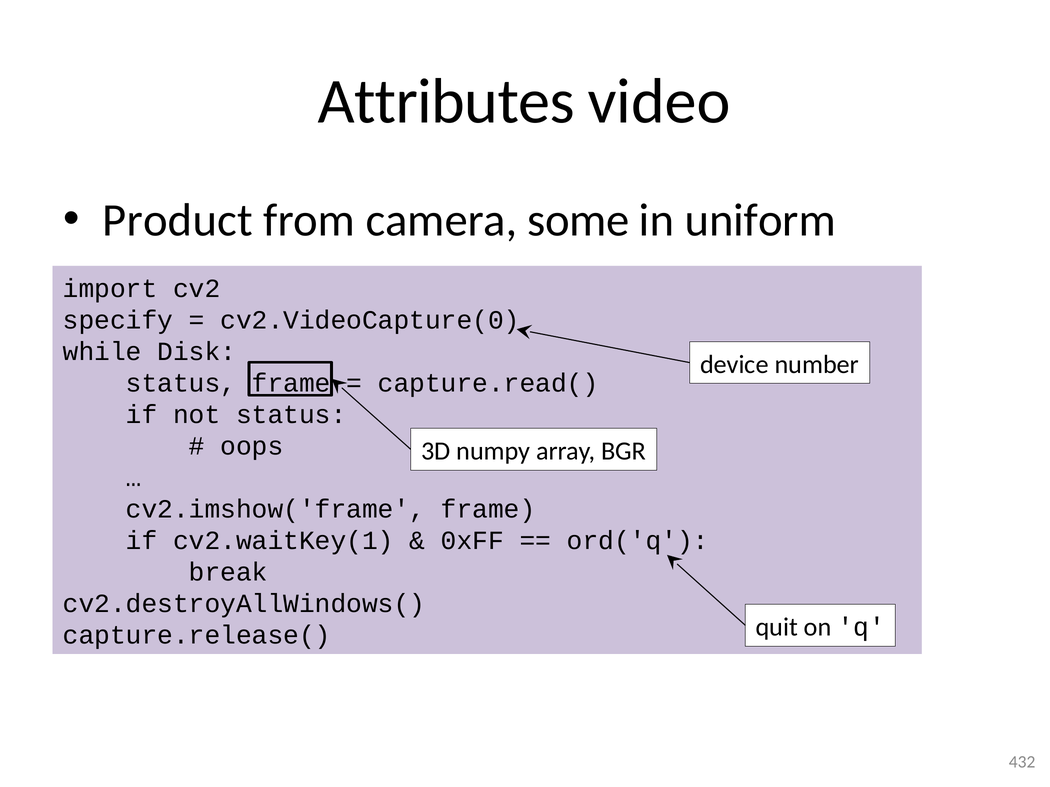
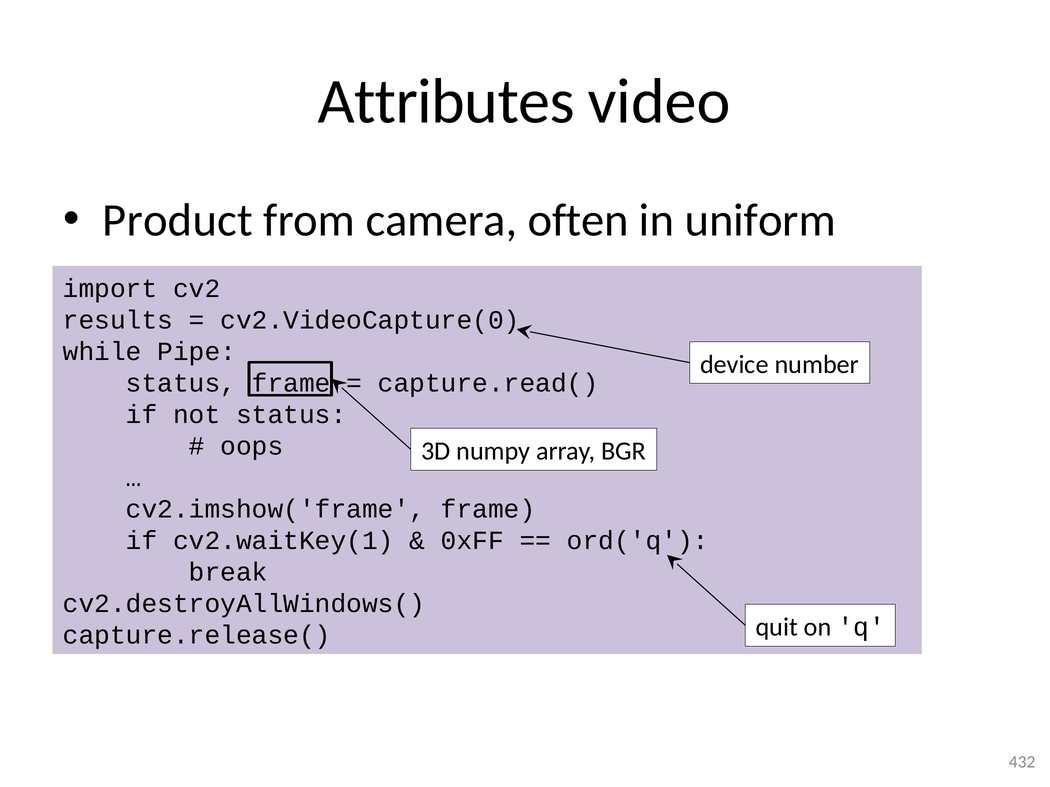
some: some -> often
specify: specify -> results
Disk: Disk -> Pipe
